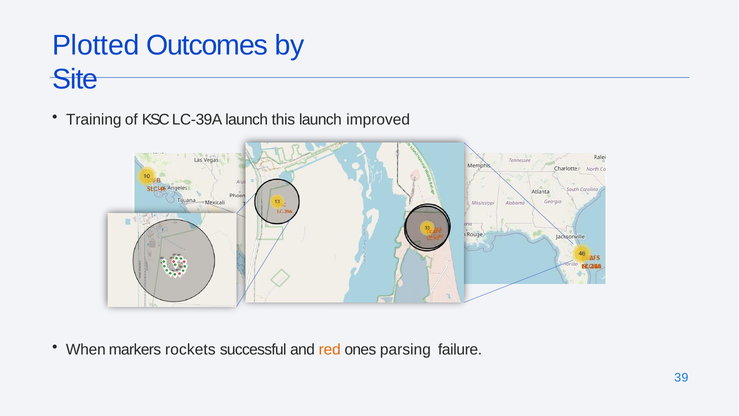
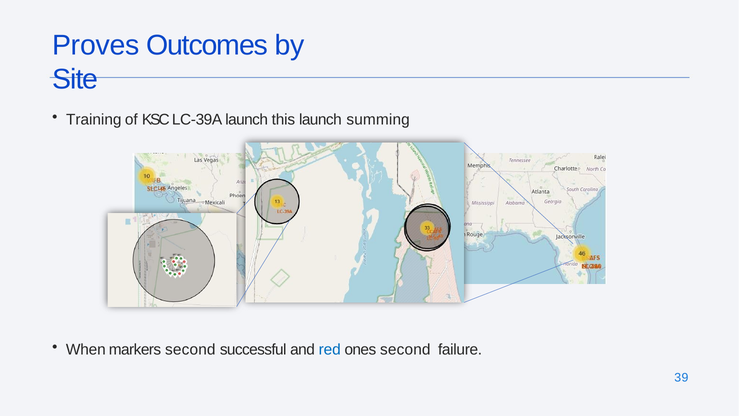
Plotted: Plotted -> Proves
improved: improved -> summing
markers rockets: rockets -> second
red colour: orange -> blue
ones parsing: parsing -> second
